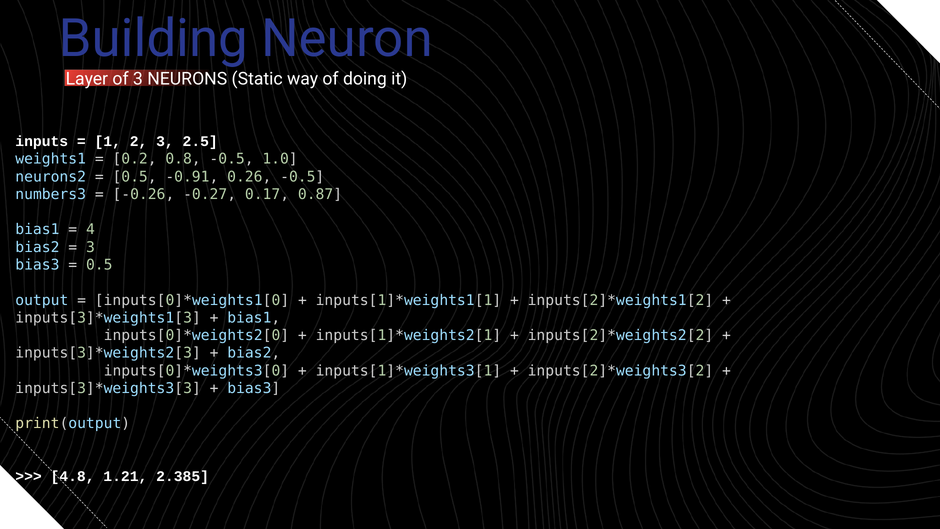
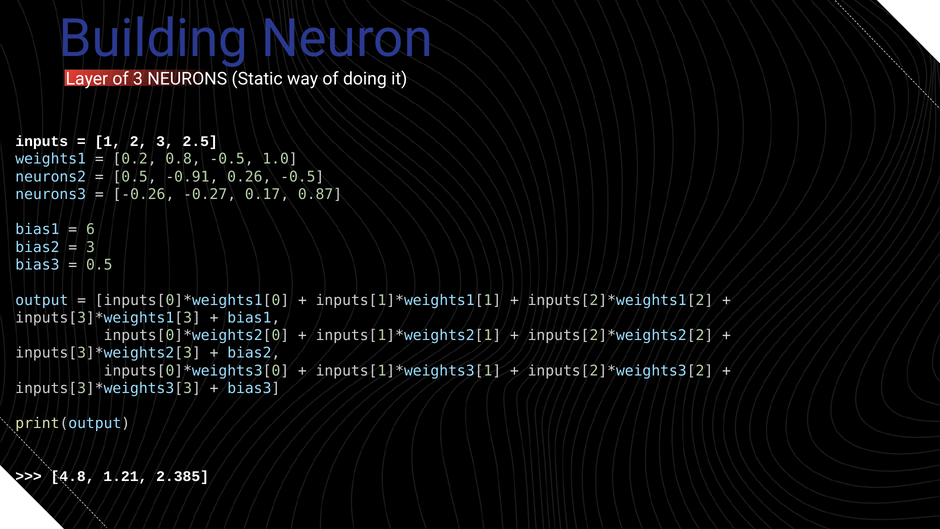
numbers3: numbers3 -> neurons3
4: 4 -> 6
